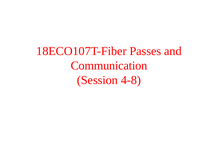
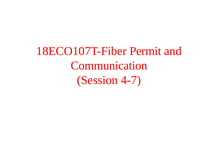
Passes: Passes -> Permit
4-8: 4-8 -> 4-7
